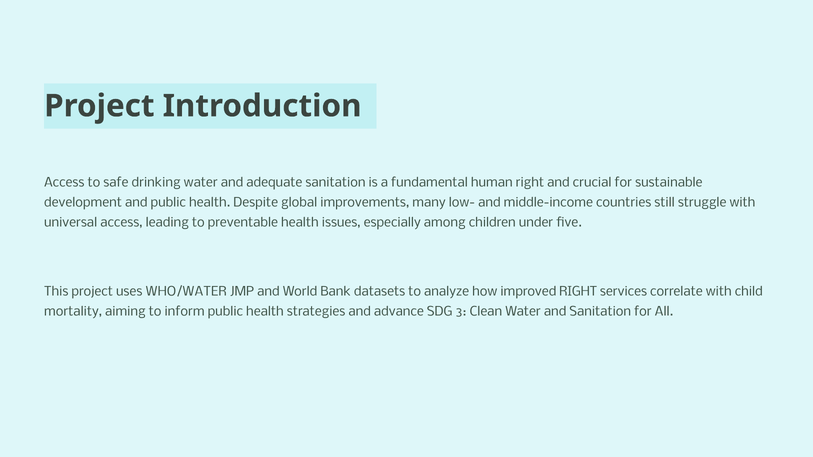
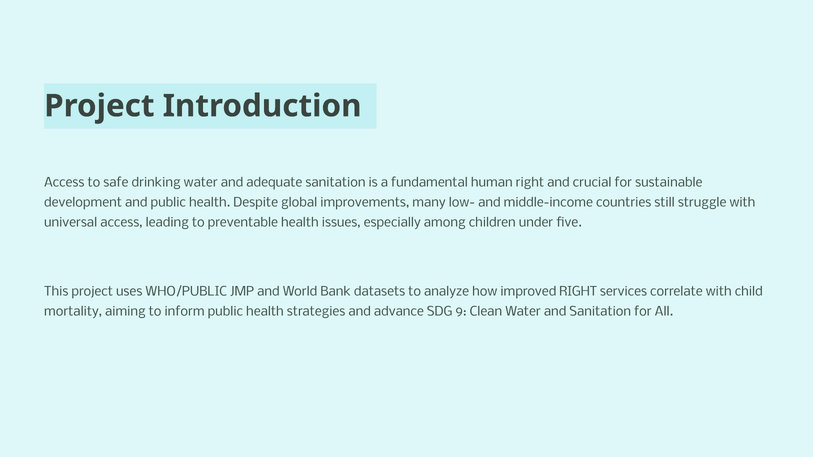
WHO/WATER: WHO/WATER -> WHO/PUBLIC
3: 3 -> 9
